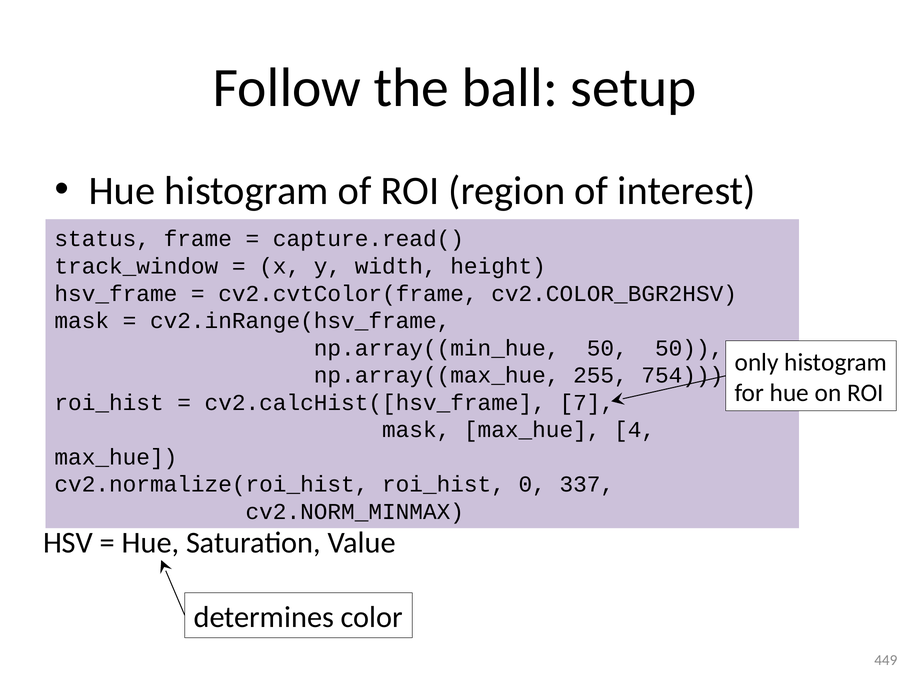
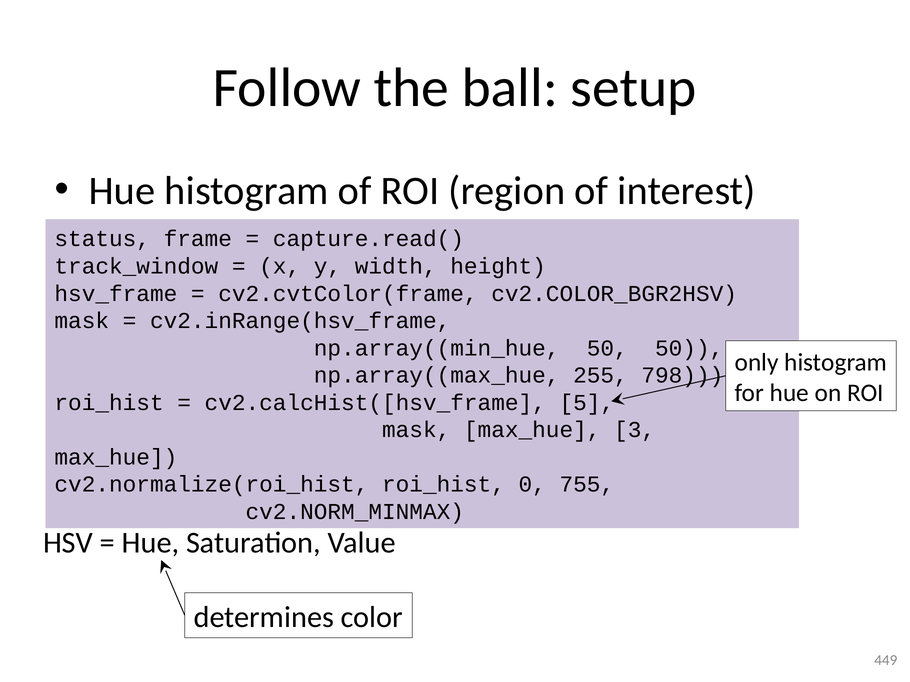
754: 754 -> 798
7: 7 -> 5
4: 4 -> 3
337: 337 -> 755
